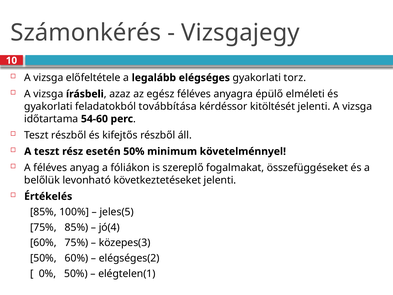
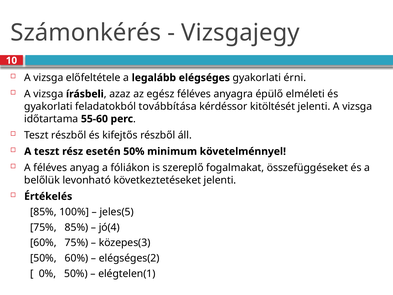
torz: torz -> érni
54-60: 54-60 -> 55-60
